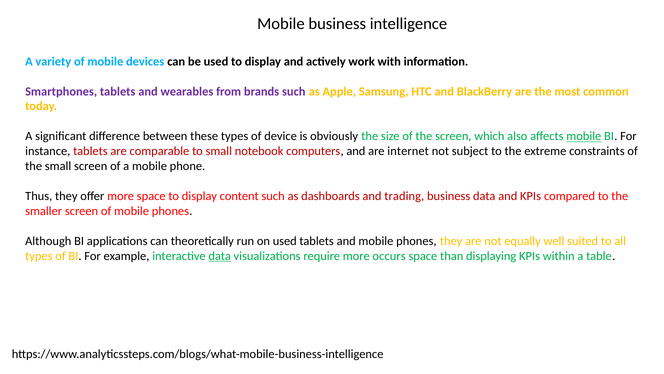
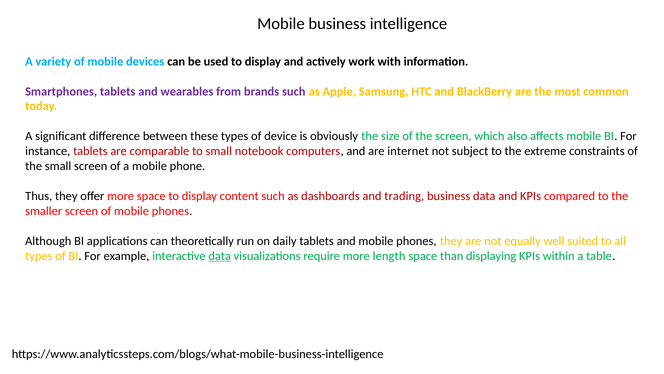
mobile at (584, 136) underline: present -> none
on used: used -> daily
occurs: occurs -> length
